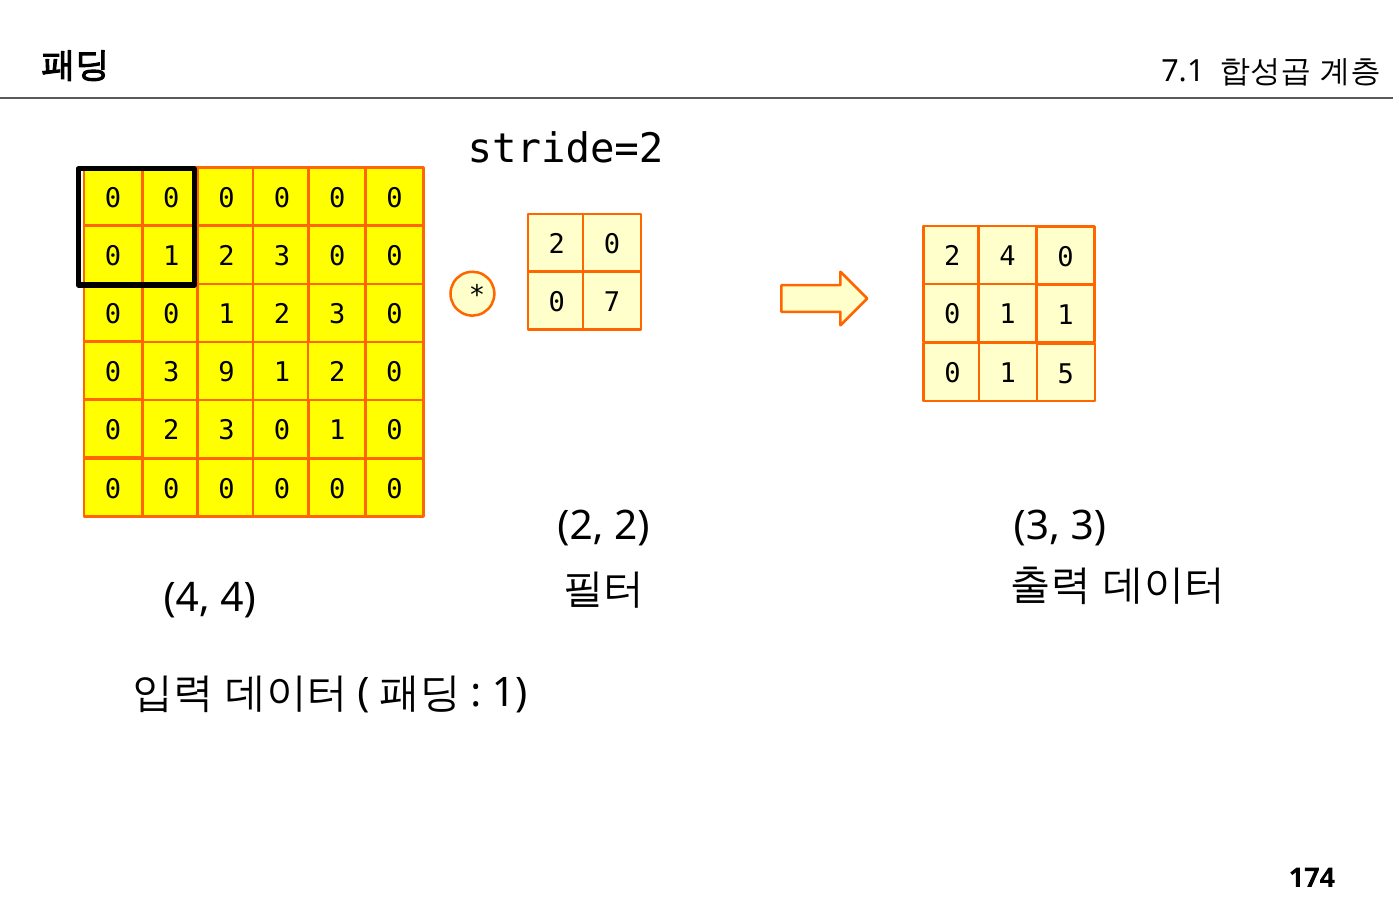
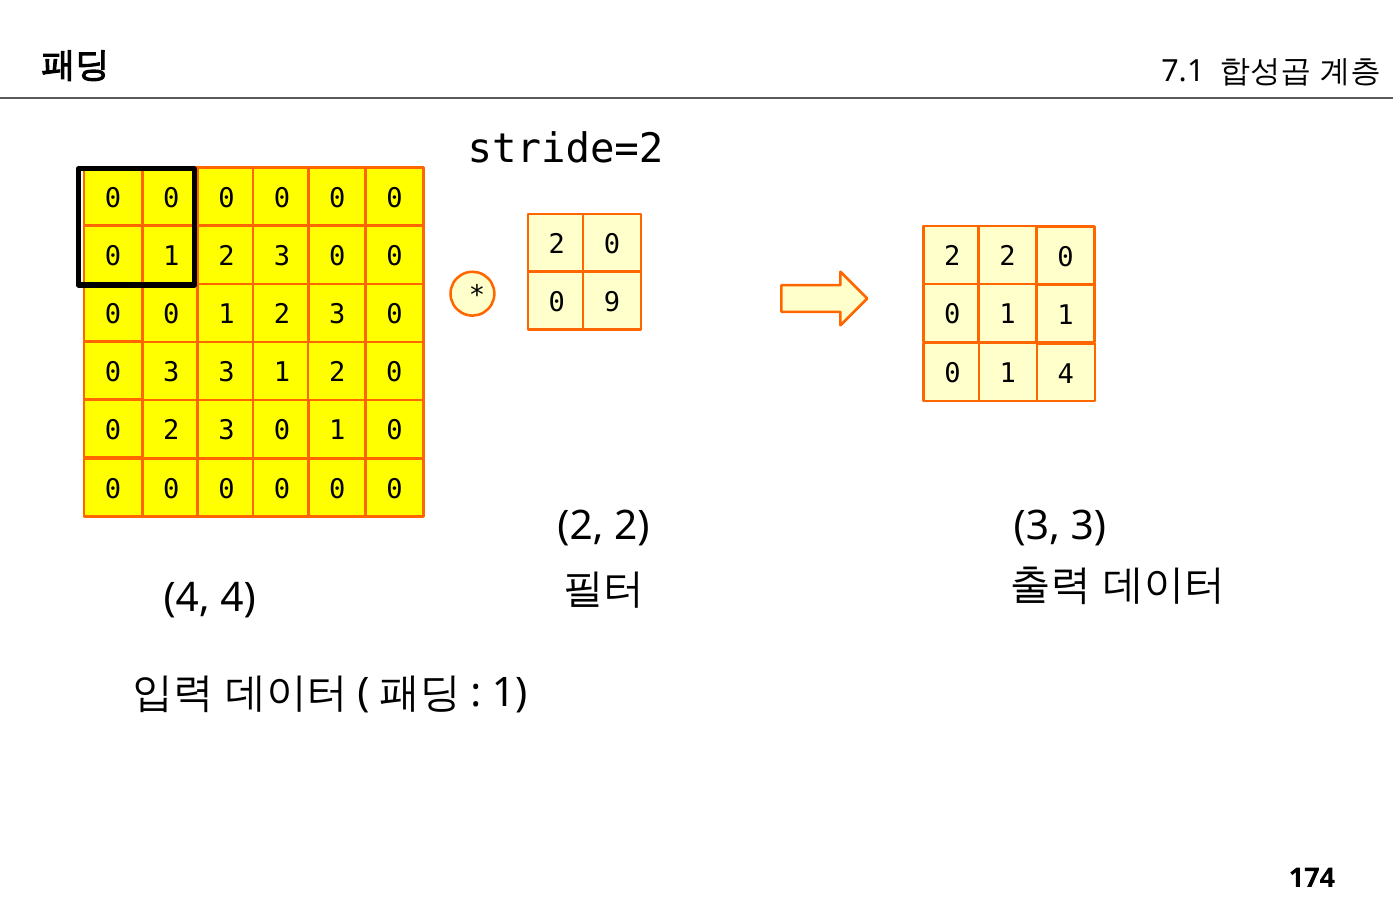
4 at (1008, 257): 4 -> 2
7: 7 -> 9
9 at (227, 373): 9 -> 3
1 5: 5 -> 4
